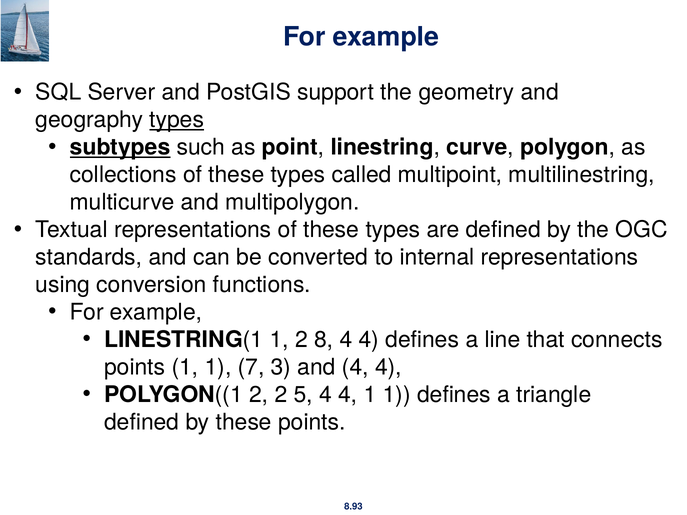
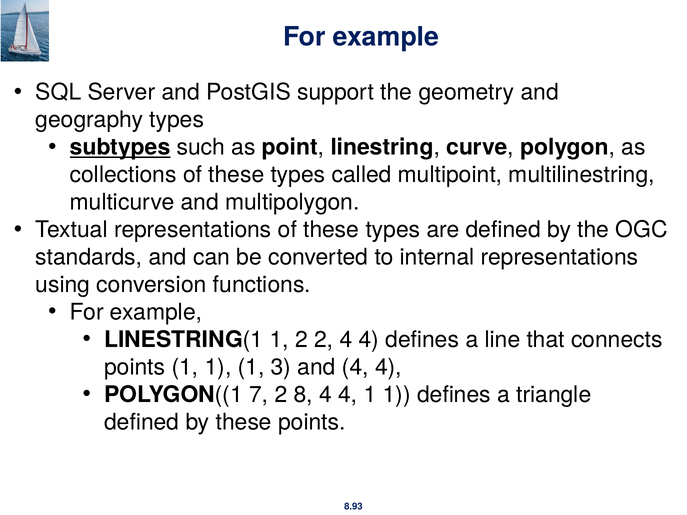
types at (177, 120) underline: present -> none
2 8: 8 -> 2
1 1 7: 7 -> 1
POLYGON((1 2: 2 -> 7
5: 5 -> 8
